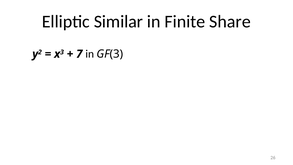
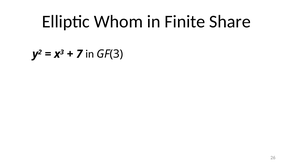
Similar: Similar -> Whom
